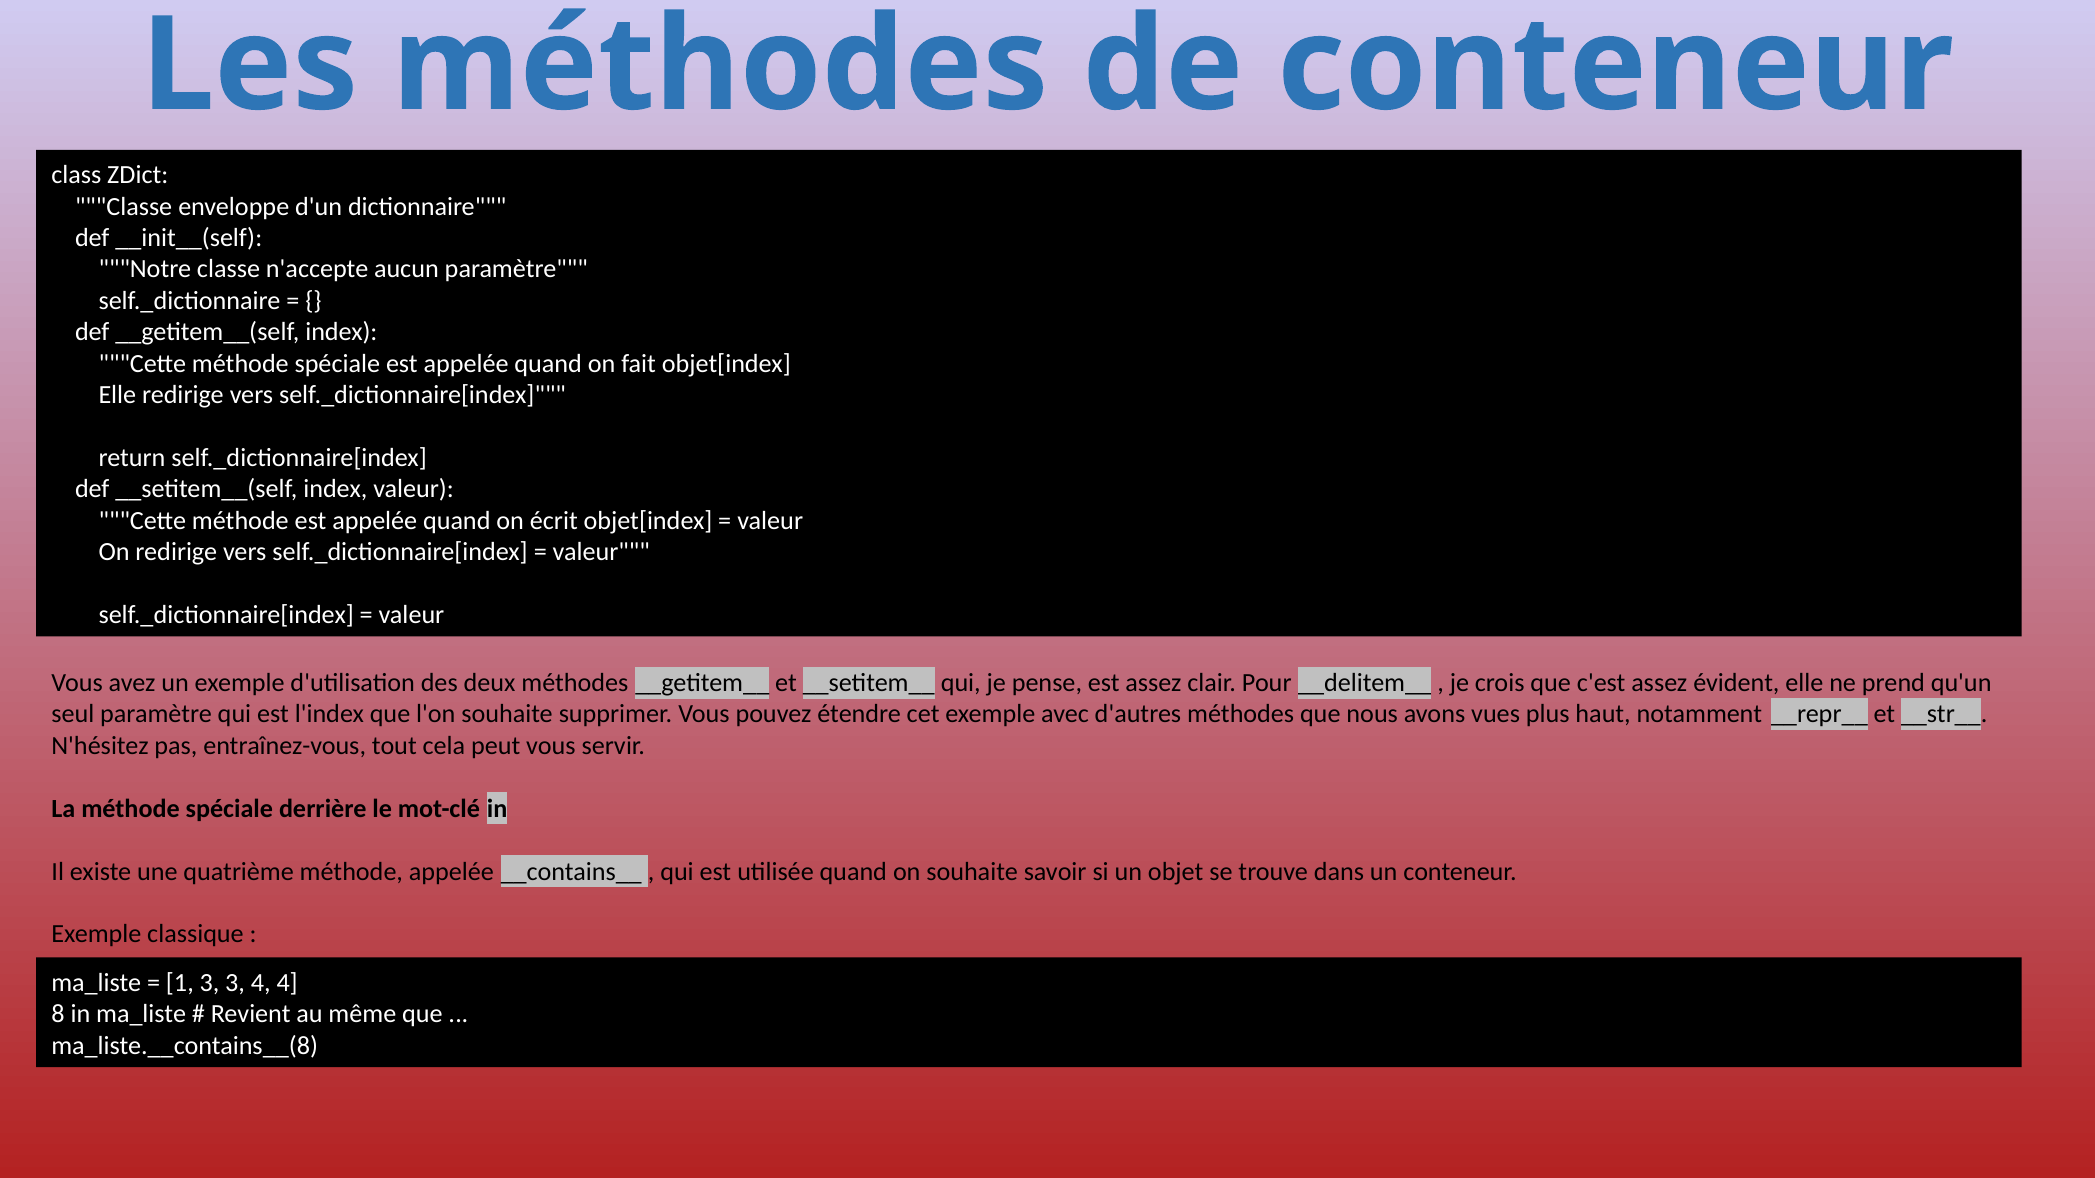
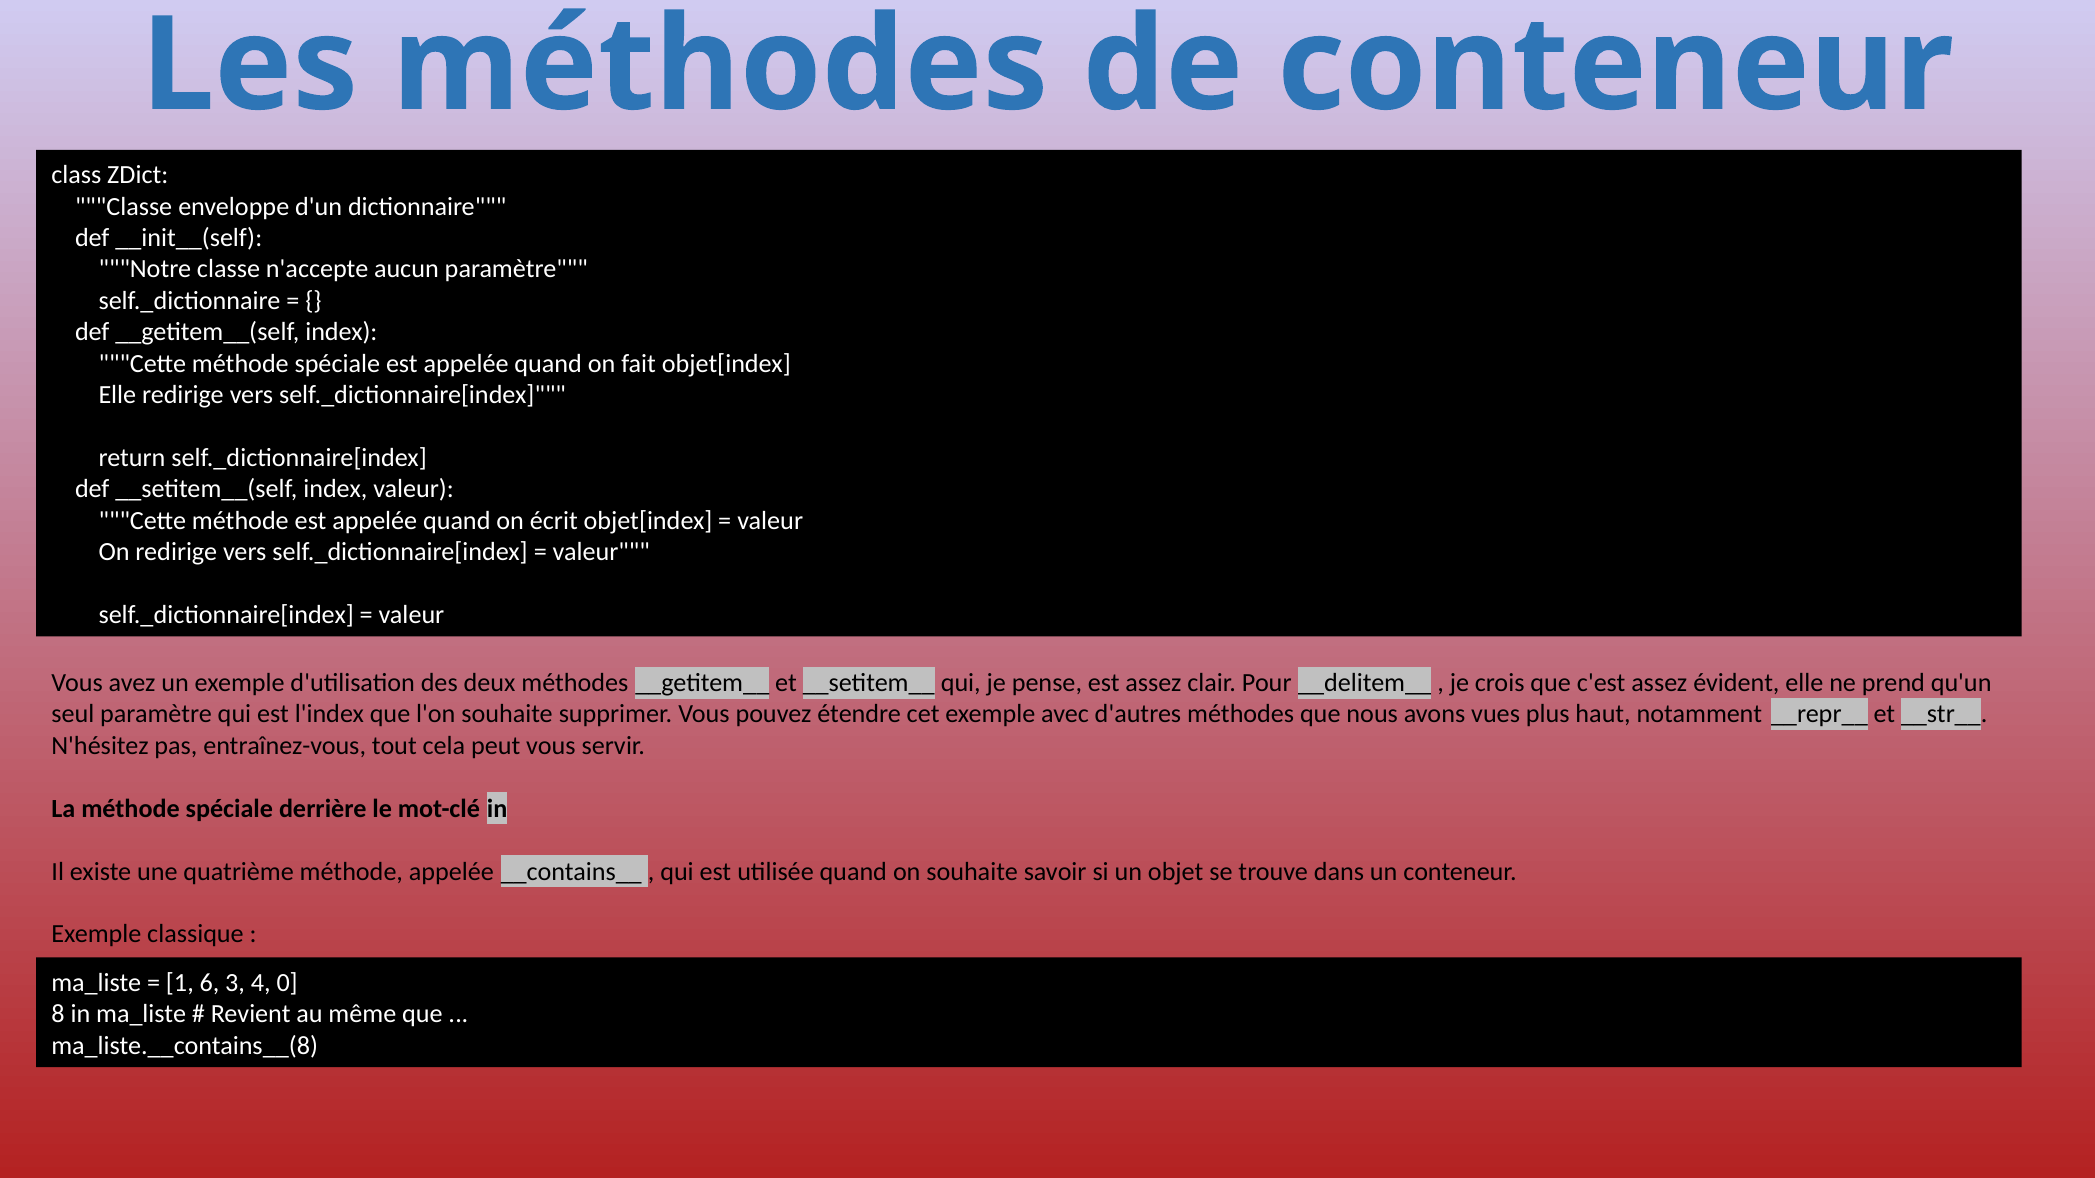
1 3: 3 -> 6
4 4: 4 -> 0
